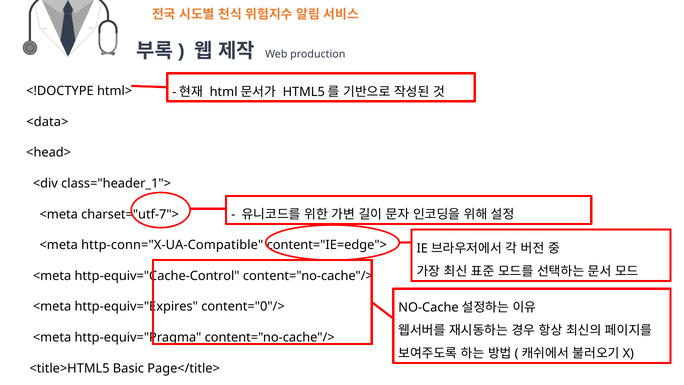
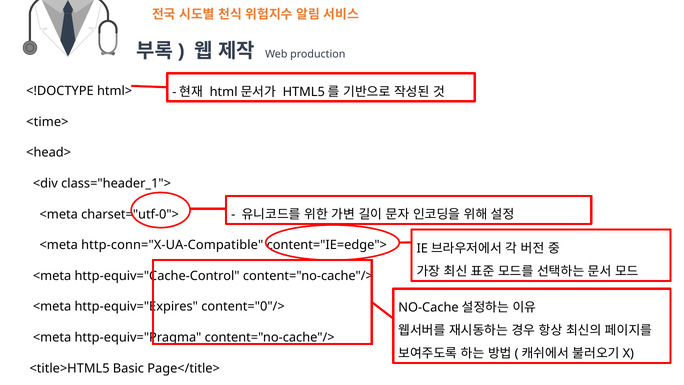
<data>: <data> -> <time>
charset="utf-7">: charset="utf-7"> -> charset="utf-0">
